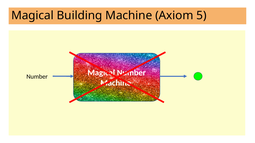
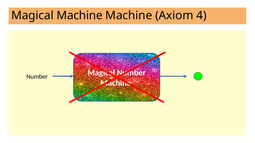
Magical Building: Building -> Machine
5: 5 -> 4
